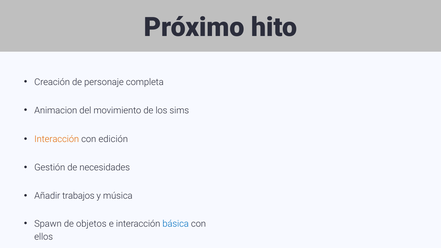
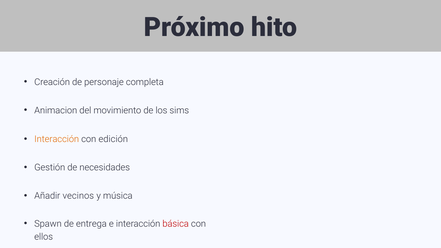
trabajos: trabajos -> vecinos
objetos: objetos -> entrega
básica colour: blue -> red
